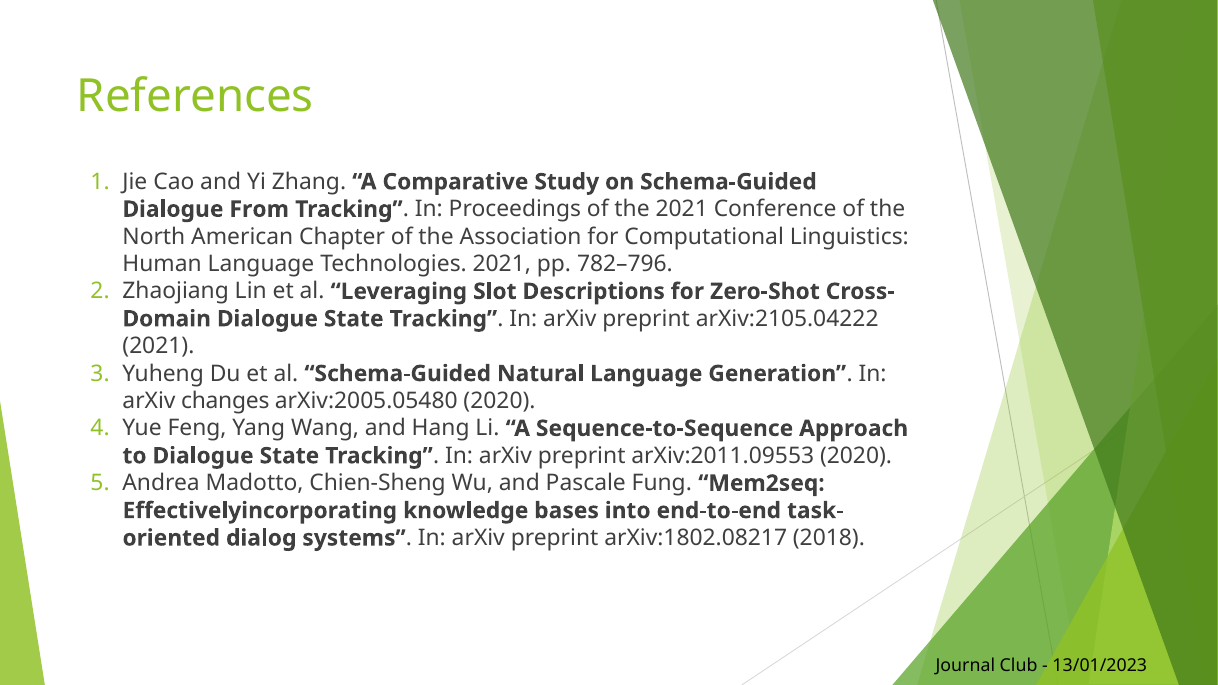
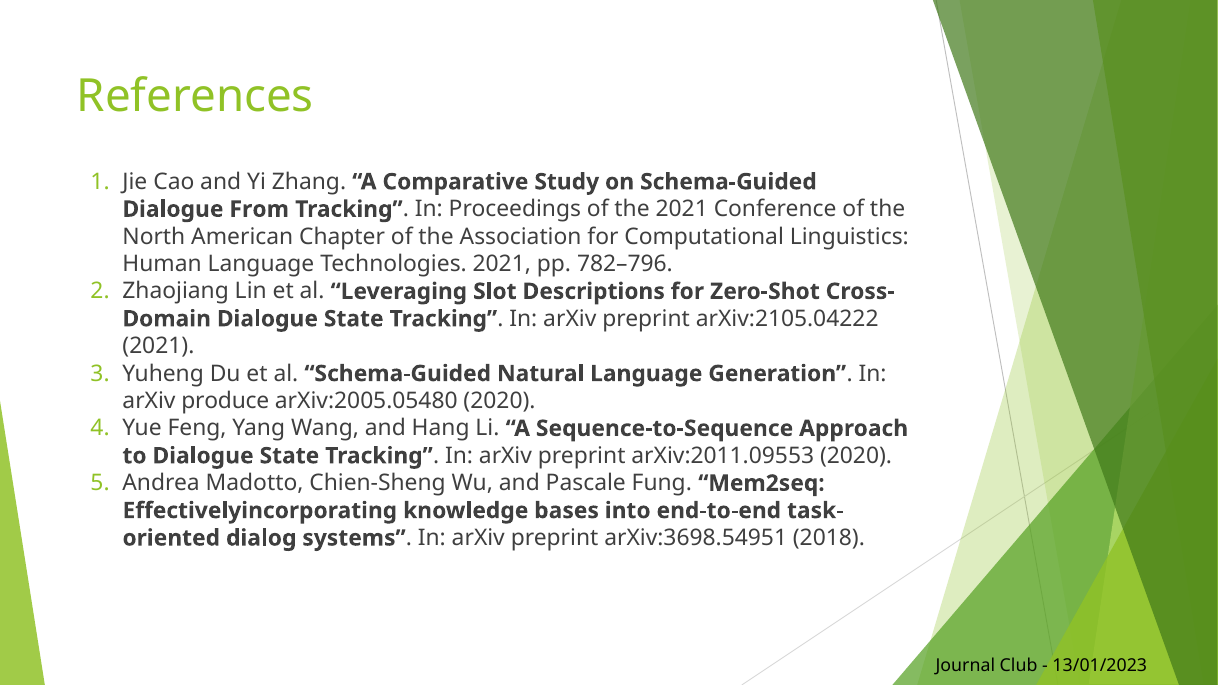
changes: changes -> produce
arXiv:1802.08217: arXiv:1802.08217 -> arXiv:3698.54951
